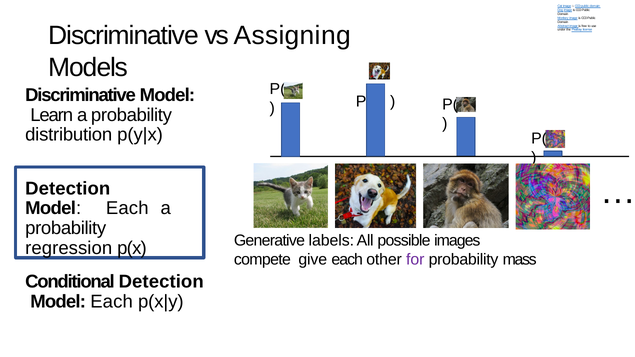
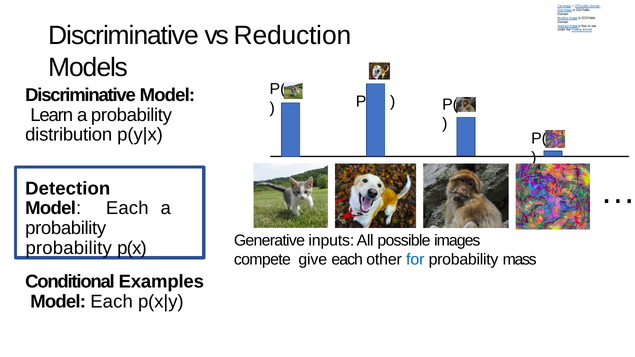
Assigning: Assigning -> Reduction
labels: labels -> inputs
regression at (69, 248): regression -> probability
for colour: purple -> blue
Conditional Detection: Detection -> Examples
